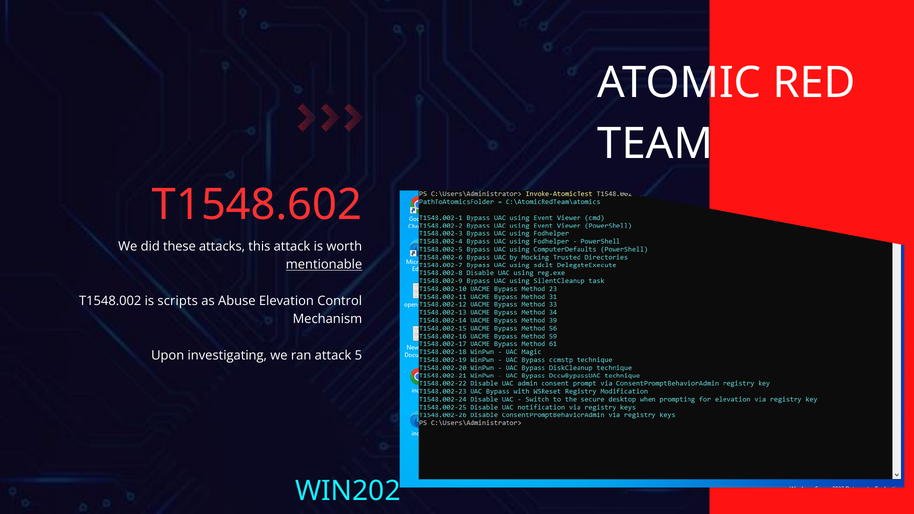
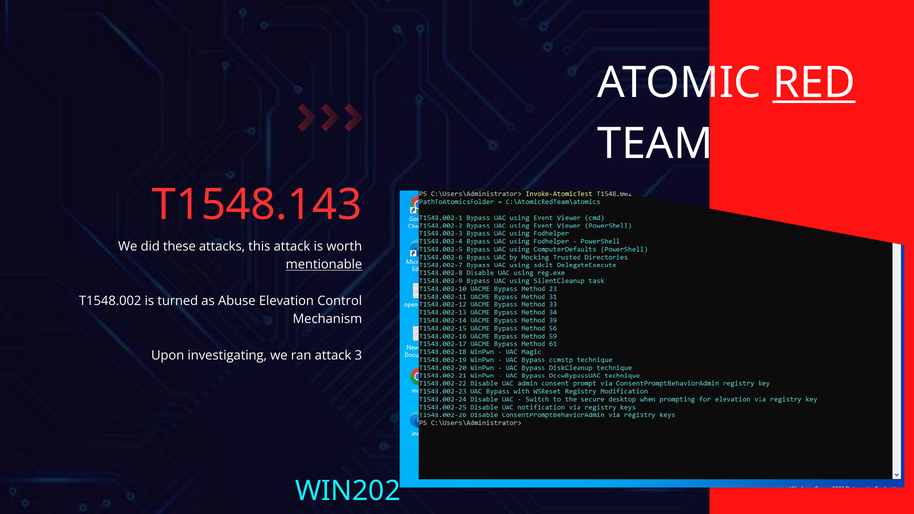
RED underline: none -> present
T1548.602: T1548.602 -> T1548.143
scripts: scripts -> turned
5: 5 -> 3
